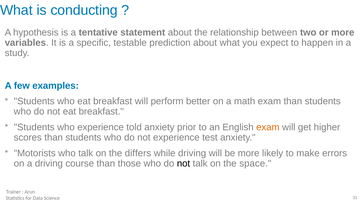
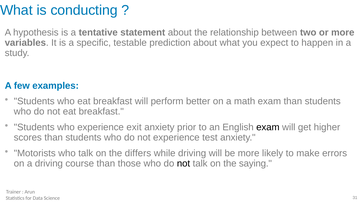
told: told -> exit
exam at (268, 127) colour: orange -> black
space: space -> saying
